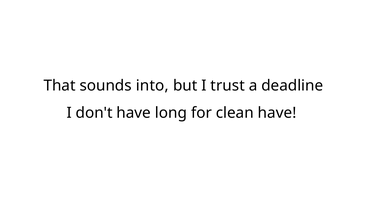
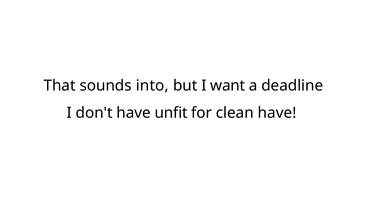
trust: trust -> want
long: long -> unfit
